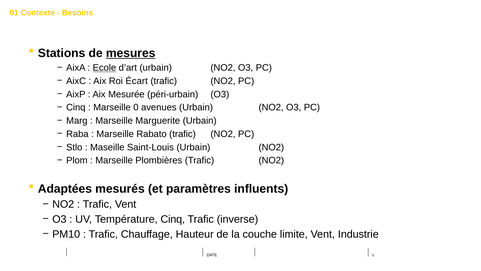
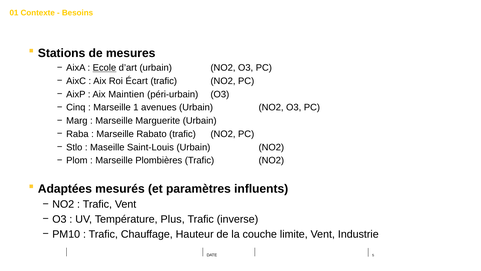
mesures underline: present -> none
Mesurée: Mesurée -> Maintien
0: 0 -> 1
Température Cinq: Cinq -> Plus
